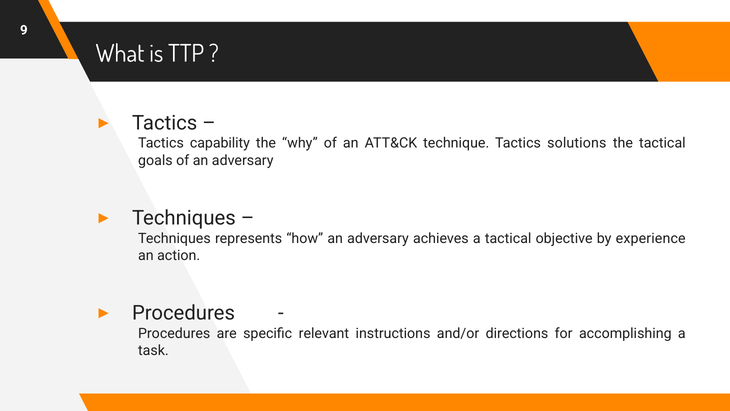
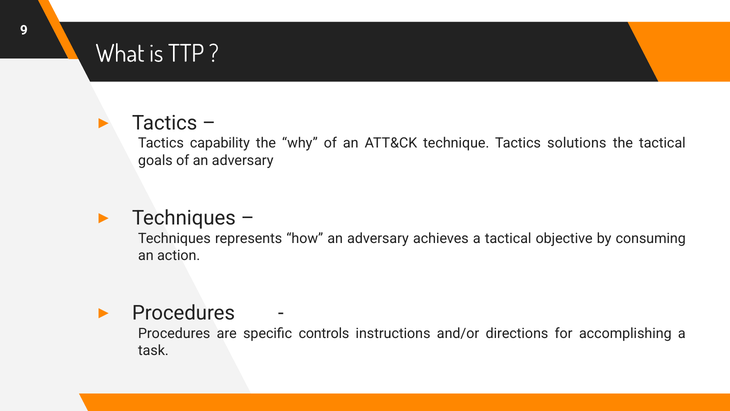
experience: experience -> consuming
relevant: relevant -> controls
